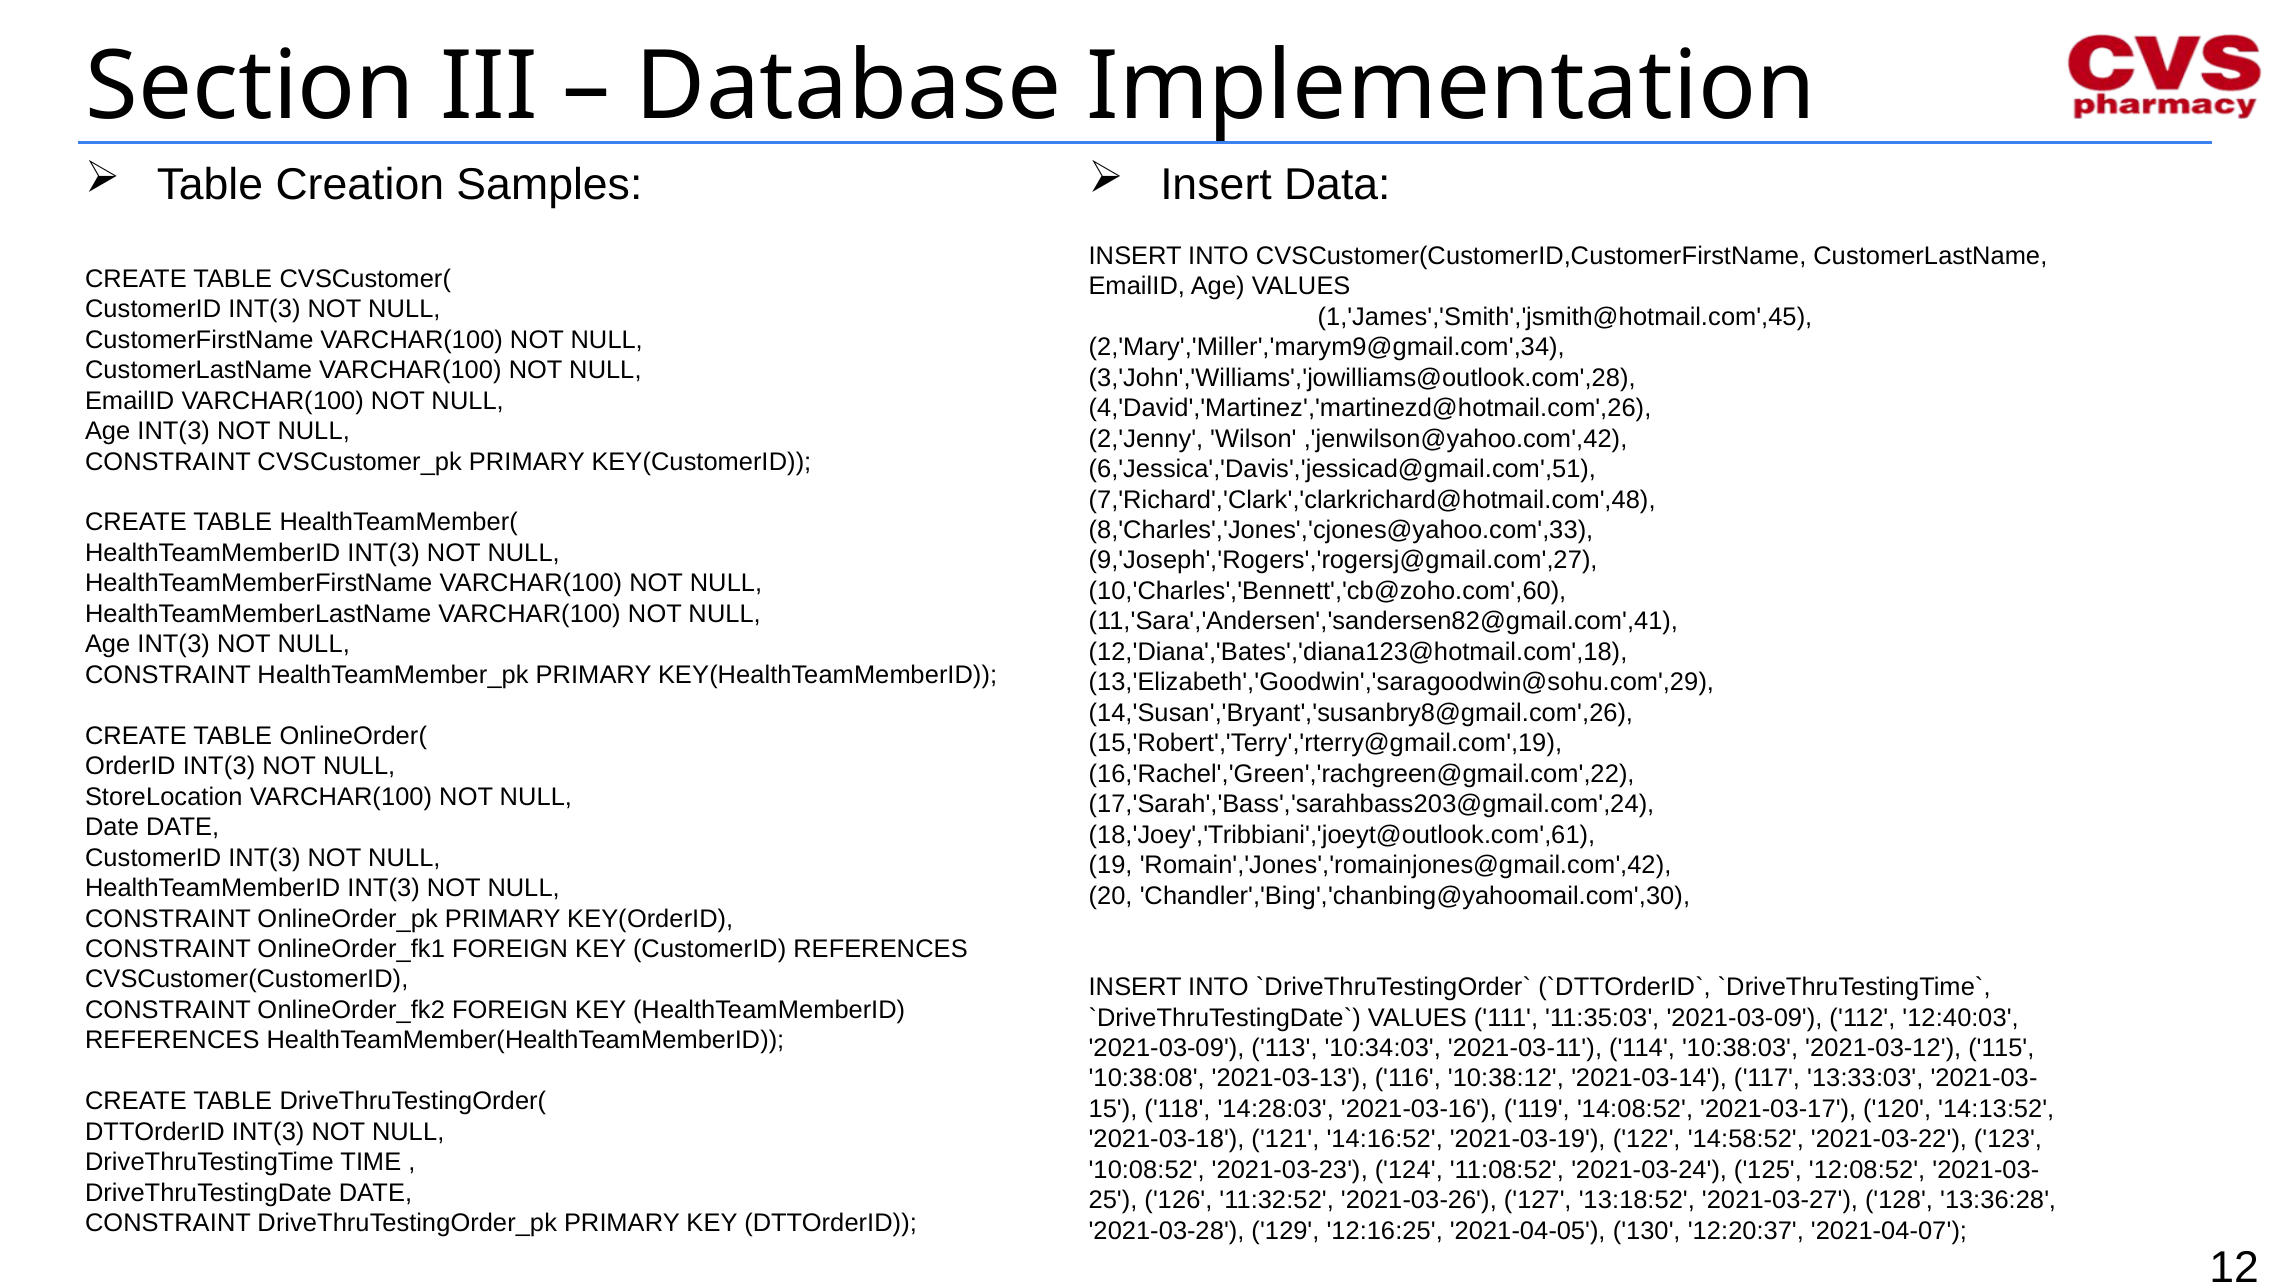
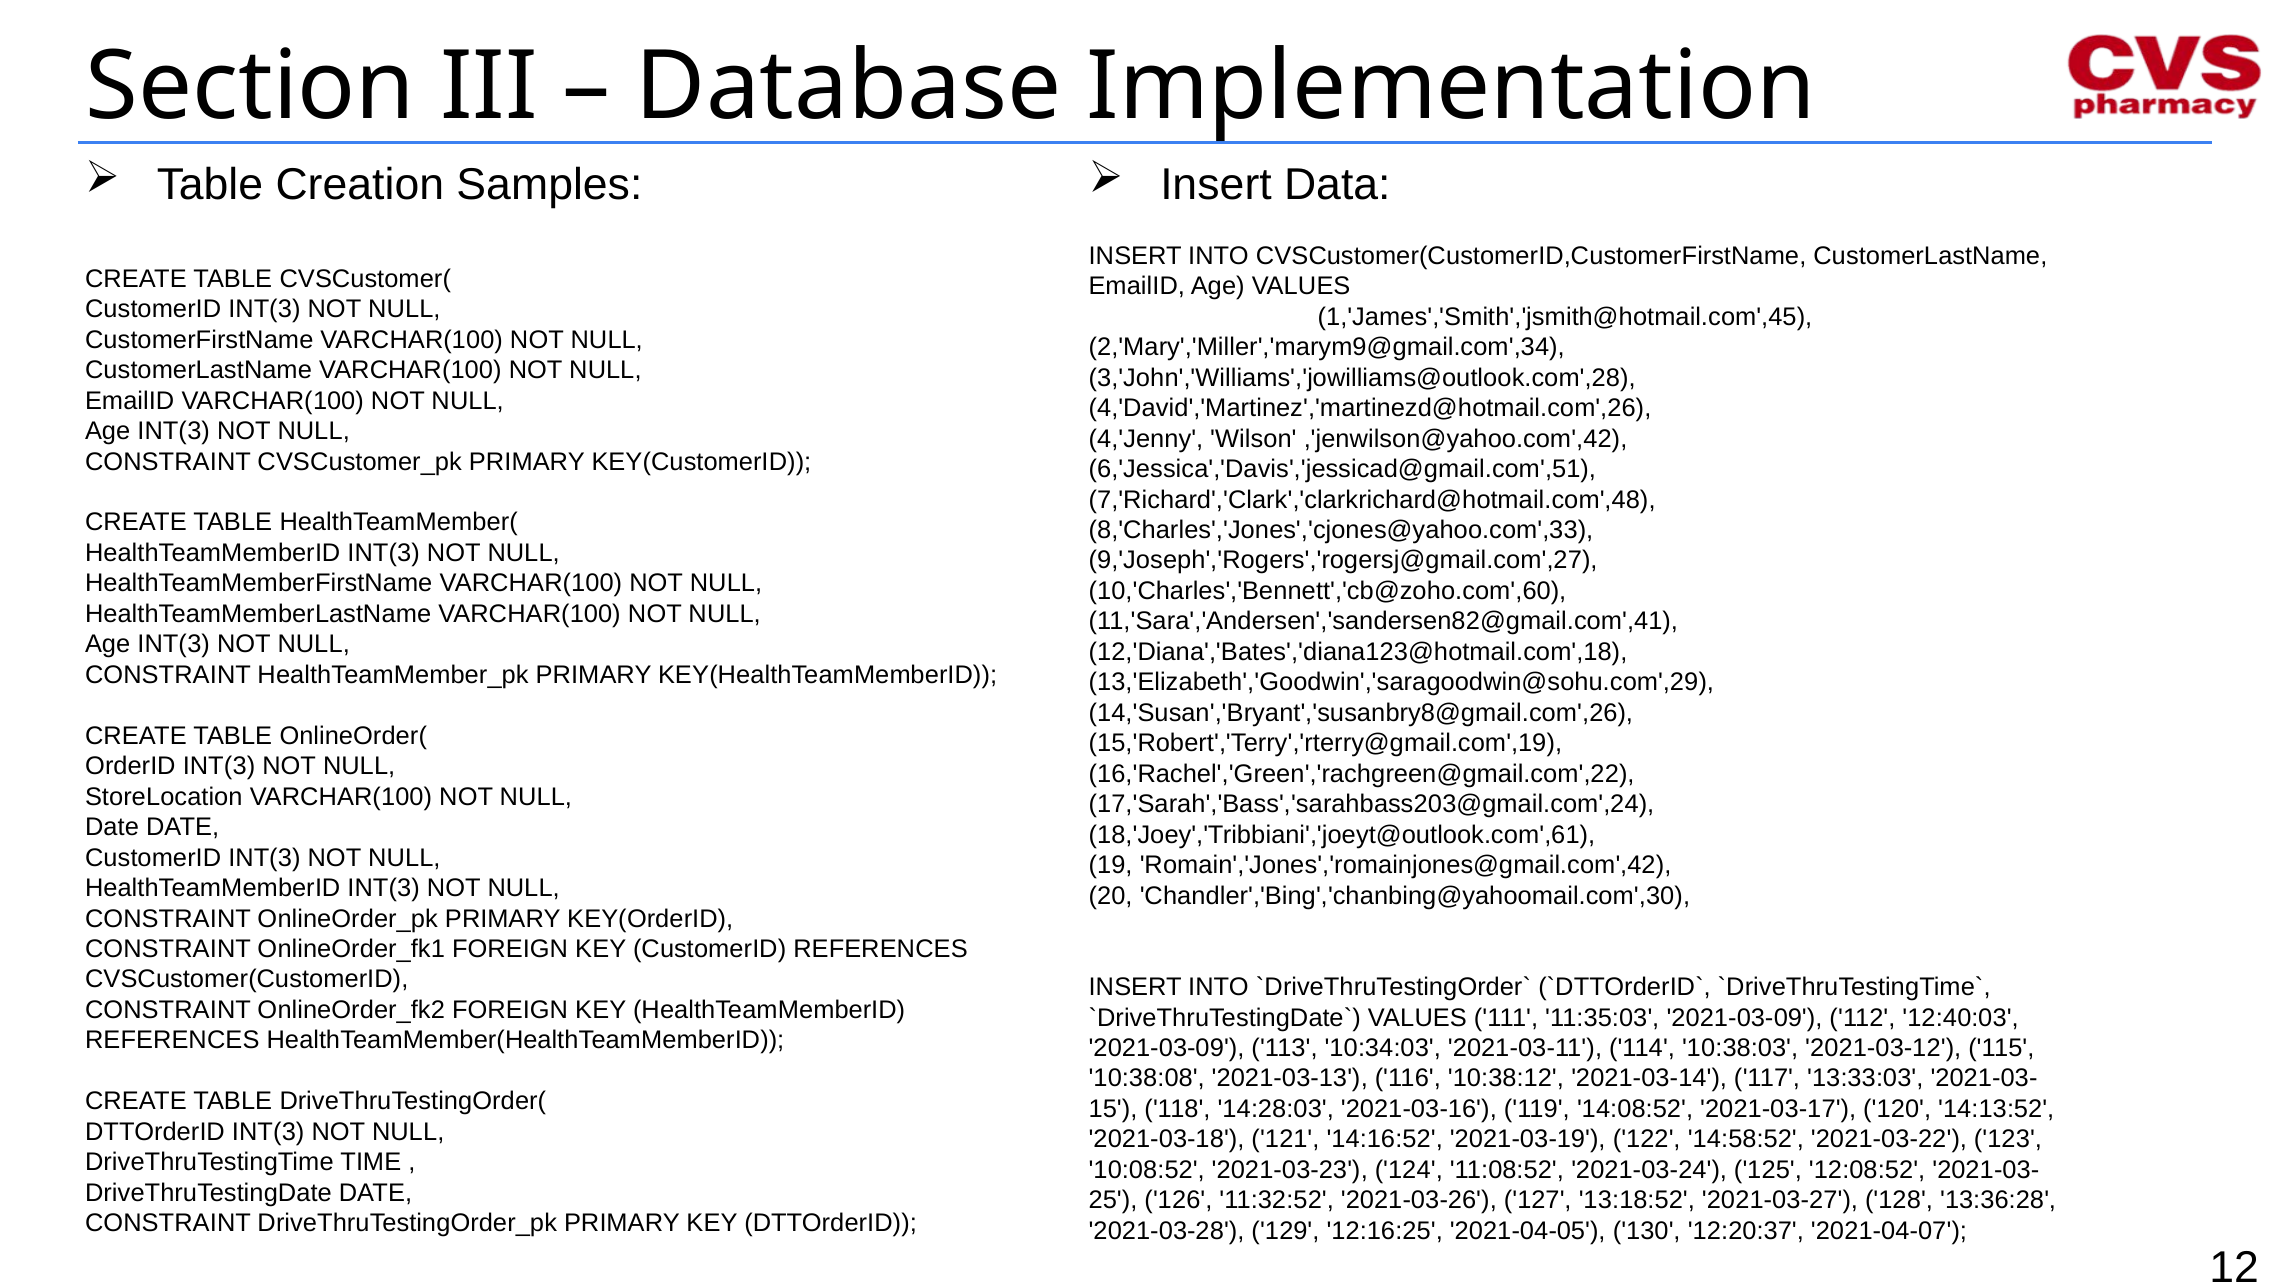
2,'Jenny: 2,'Jenny -> 4,'Jenny
